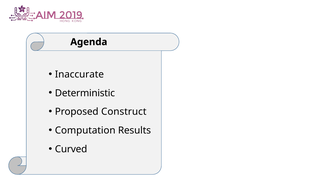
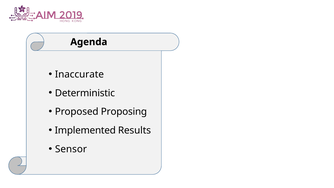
Construct: Construct -> Proposing
Computation: Computation -> Implemented
Curved: Curved -> Sensor
